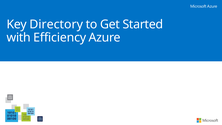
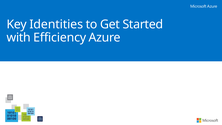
Directory: Directory -> Identities
